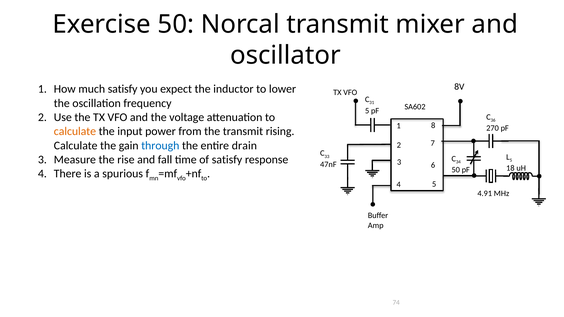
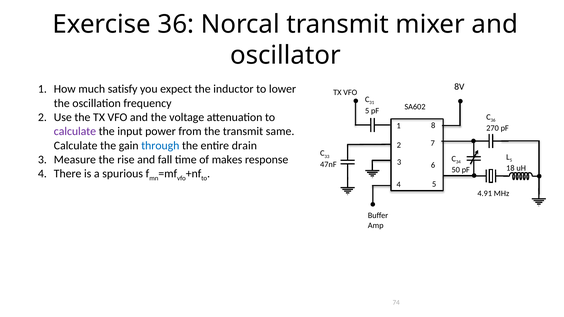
Exercise 50: 50 -> 36
calculate at (75, 131) colour: orange -> purple
rising: rising -> same
of satisfy: satisfy -> makes
